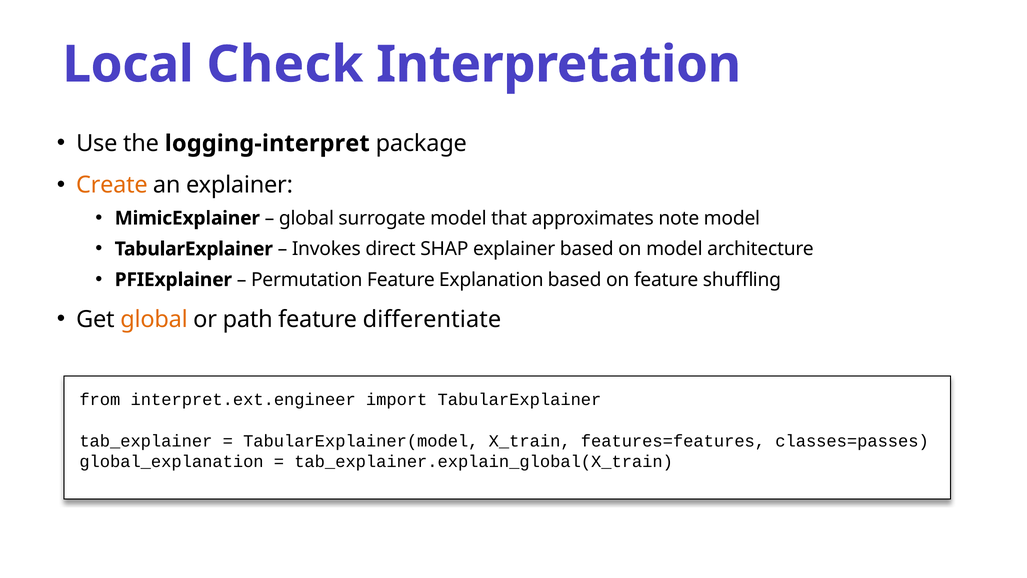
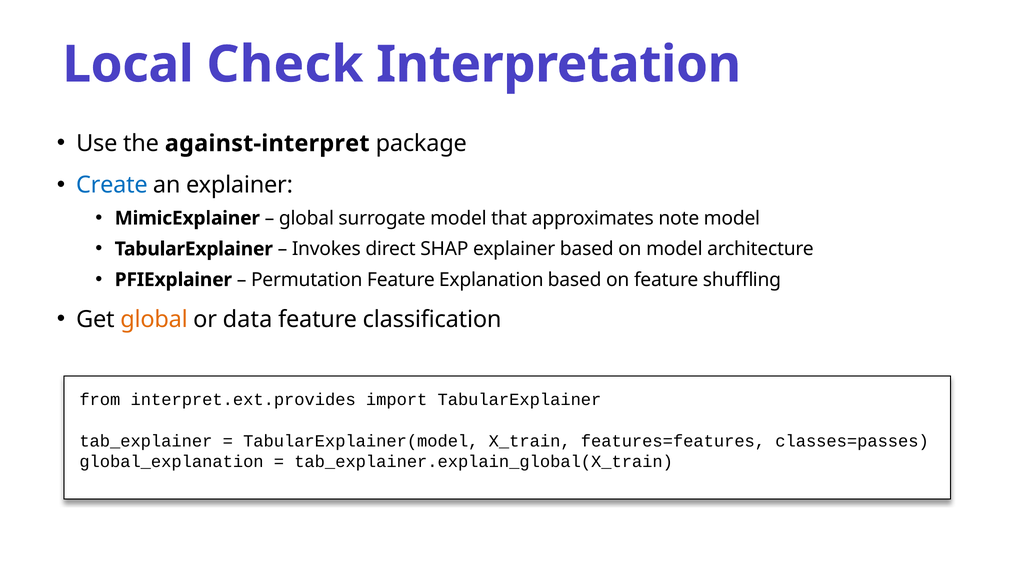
logging-interpret: logging-interpret -> against-interpret
Create colour: orange -> blue
path: path -> data
differentiate: differentiate -> classification
interpret.ext.engineer: interpret.ext.engineer -> interpret.ext.provides
